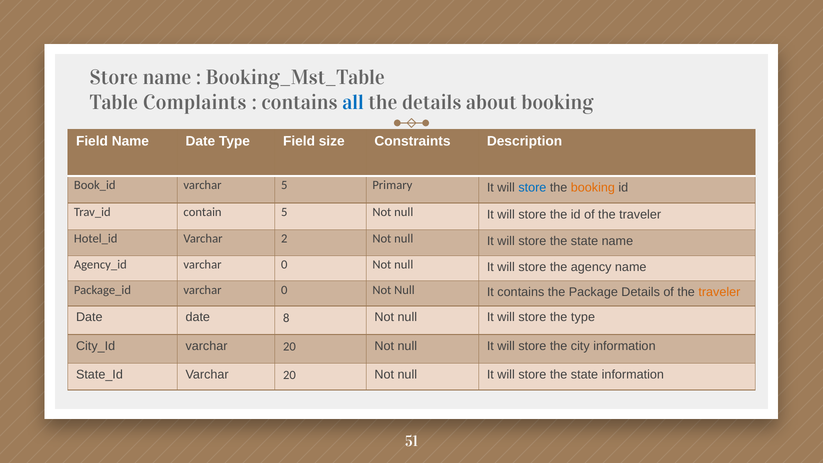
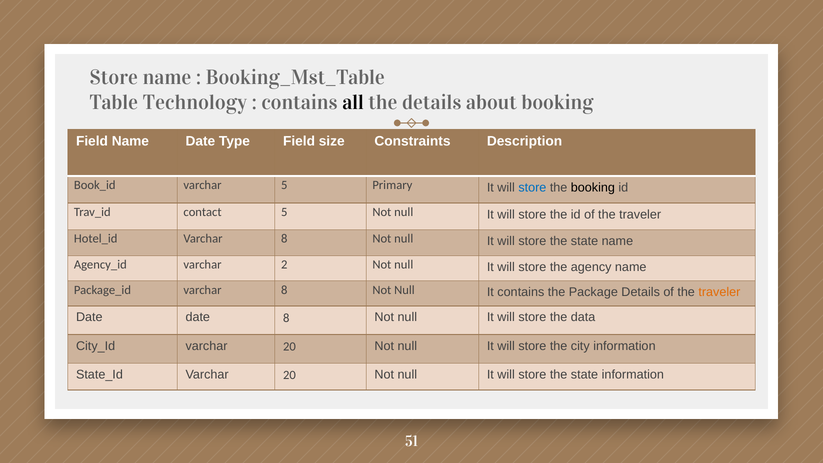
Complaints: Complaints -> Technology
all colour: blue -> black
booking at (593, 188) colour: orange -> black
contain: contain -> contact
2 at (284, 239): 2 -> 8
0 at (284, 265): 0 -> 2
0 at (284, 290): 0 -> 8
the type: type -> data
